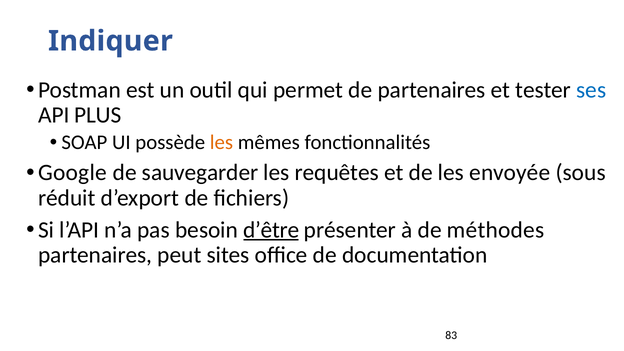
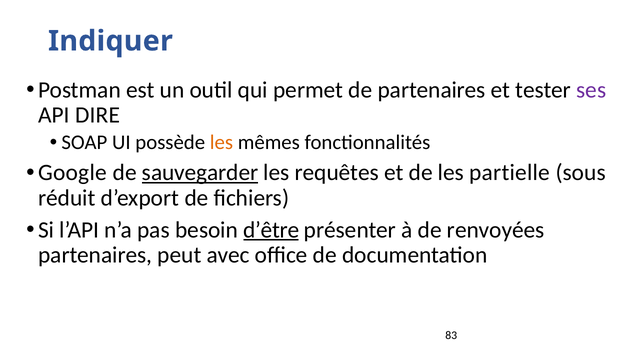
ses colour: blue -> purple
PLUS: PLUS -> DIRE
sauvegarder underline: none -> present
envoyée: envoyée -> partielle
méthodes: méthodes -> renvoyées
sites: sites -> avec
